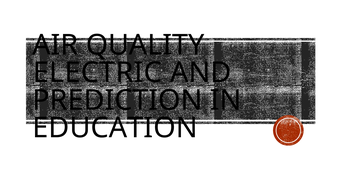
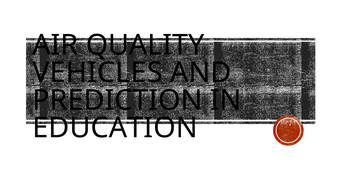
ELECTRIC: ELECTRIC -> VEHICLES
